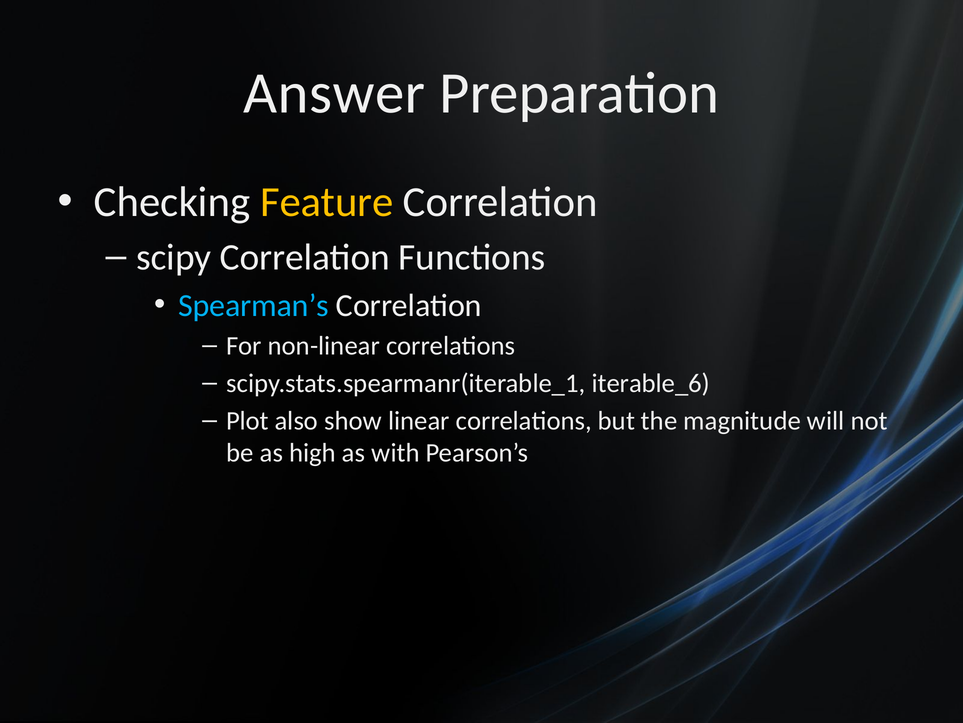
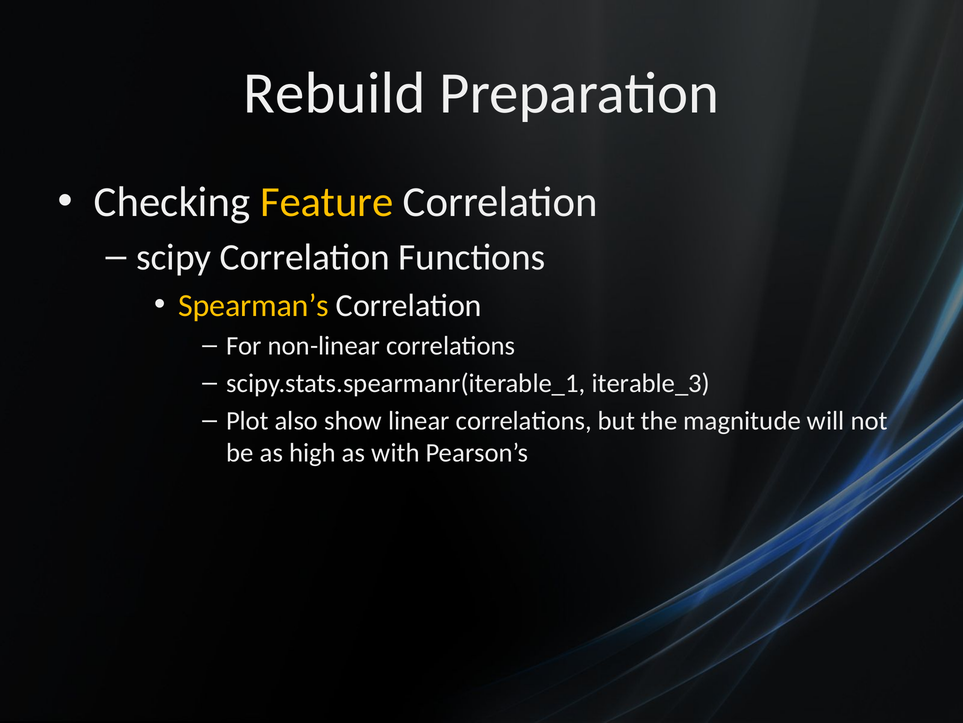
Answer: Answer -> Rebuild
Spearman’s colour: light blue -> yellow
iterable_6: iterable_6 -> iterable_3
